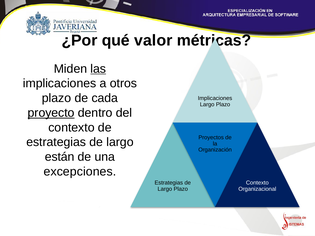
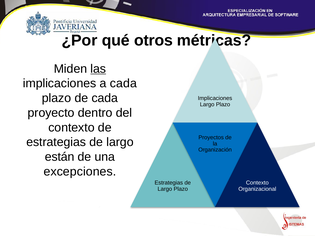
valor: valor -> otros
a otros: otros -> cada
proyecto underline: present -> none
